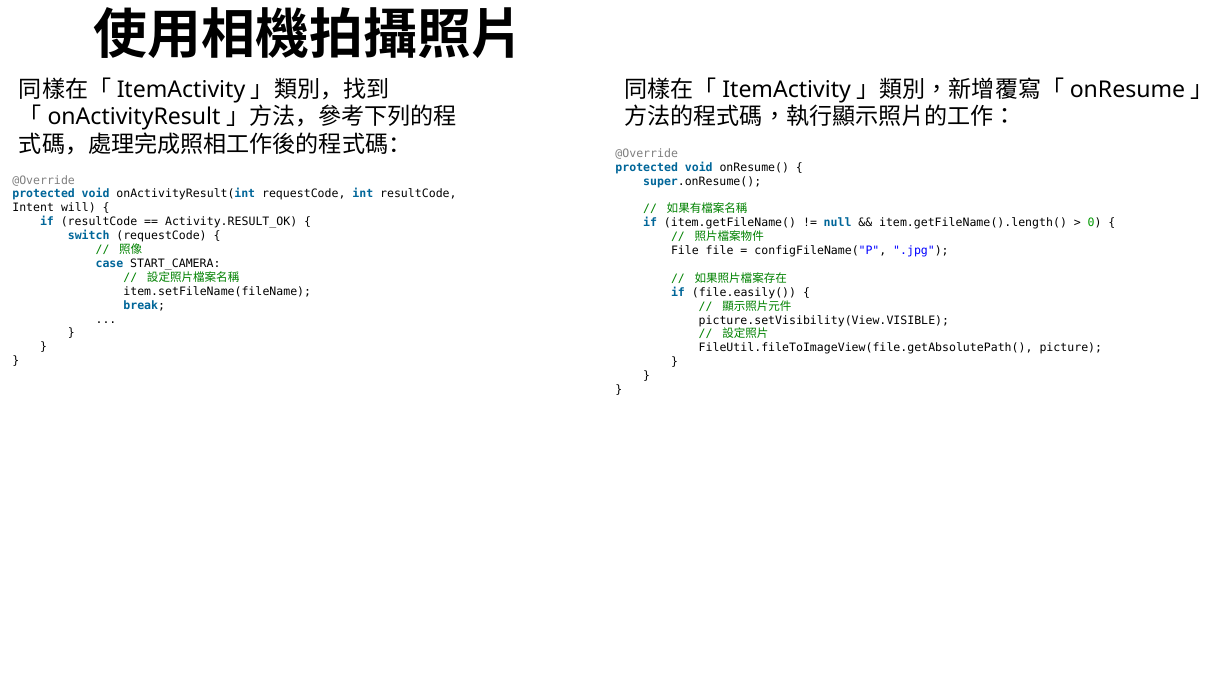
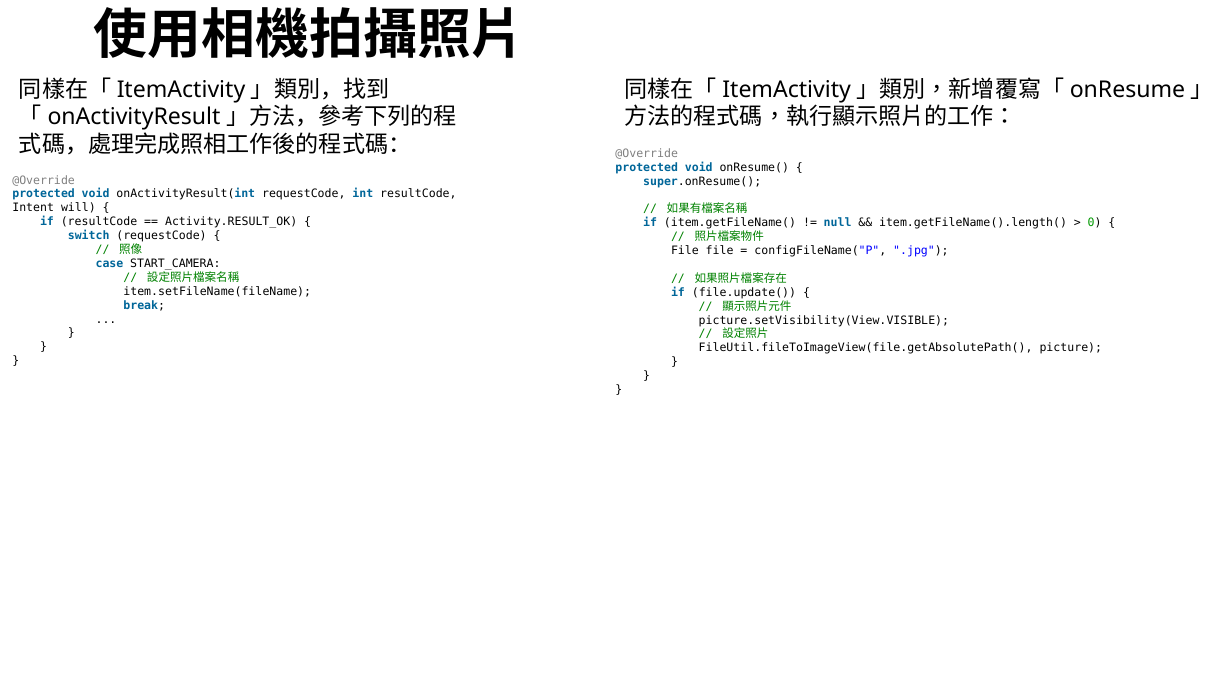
file.easily(: file.easily( -> file.update(
